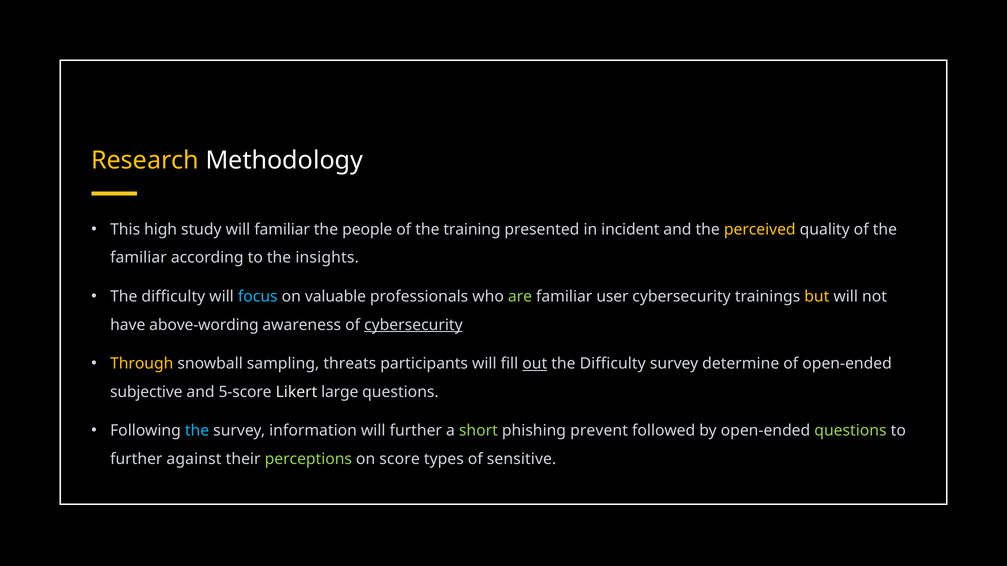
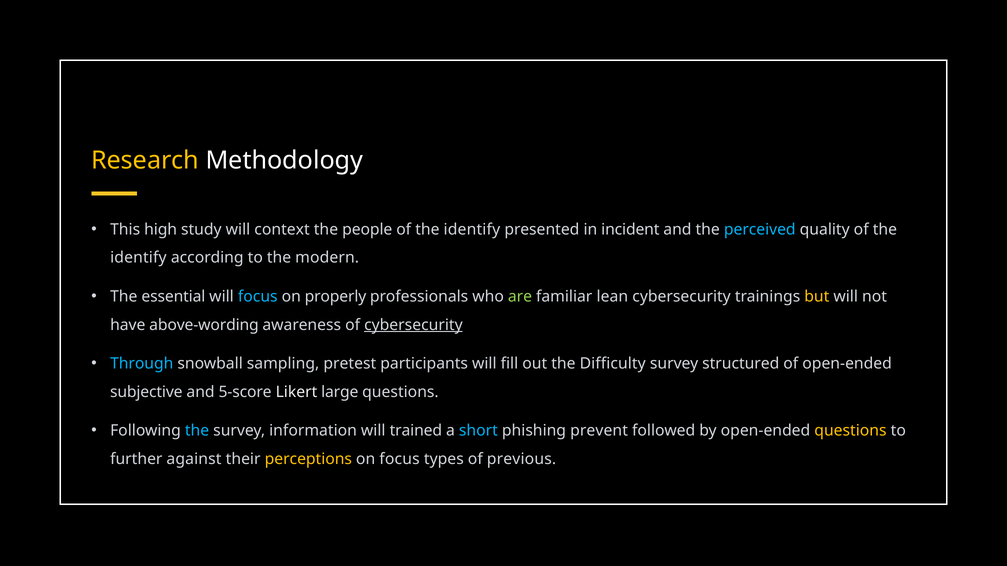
will familiar: familiar -> context
training at (472, 230): training -> identify
perceived colour: yellow -> light blue
familiar at (138, 258): familiar -> identify
insights: insights -> modern
difficulty at (173, 297): difficulty -> essential
valuable: valuable -> properly
user: user -> lean
Through colour: yellow -> light blue
threats: threats -> pretest
out underline: present -> none
determine: determine -> structured
will further: further -> trained
short colour: light green -> light blue
questions at (850, 431) colour: light green -> yellow
perceptions colour: light green -> yellow
on score: score -> focus
sensitive: sensitive -> previous
